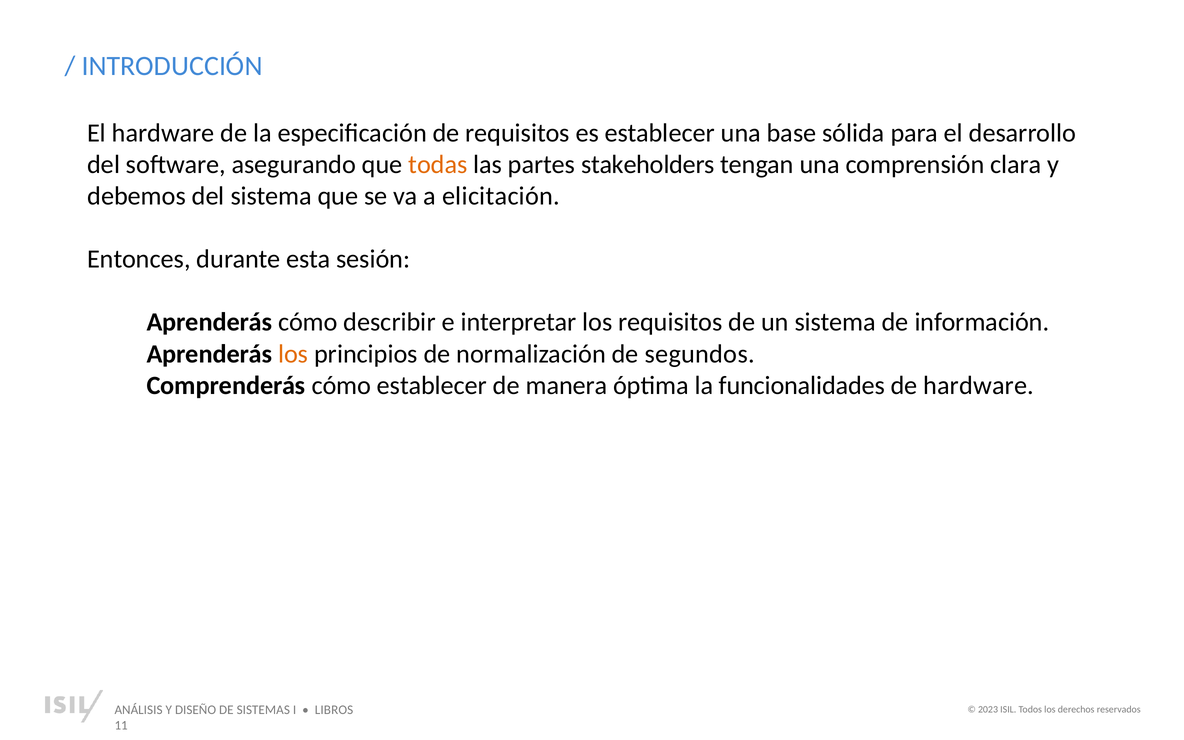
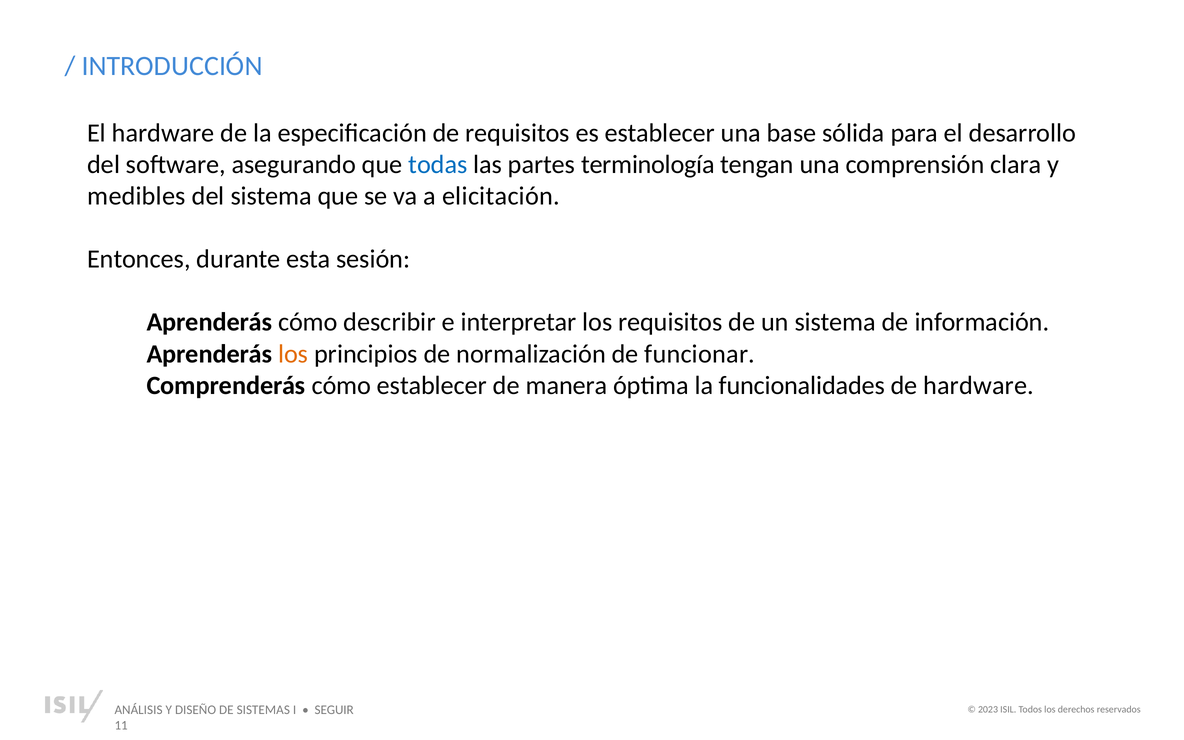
todas colour: orange -> blue
stakeholders: stakeholders -> terminología
debemos: debemos -> medibles
segundos: segundos -> funcionar
LIBROS: LIBROS -> SEGUIR
